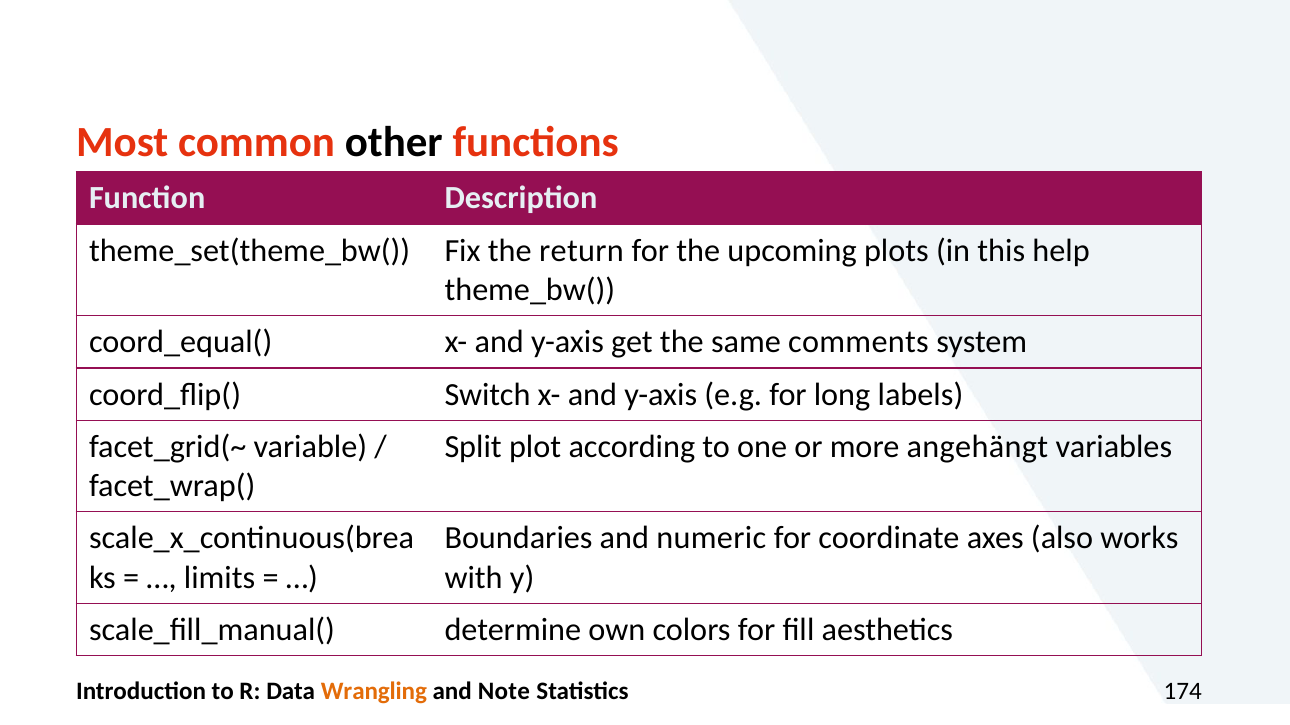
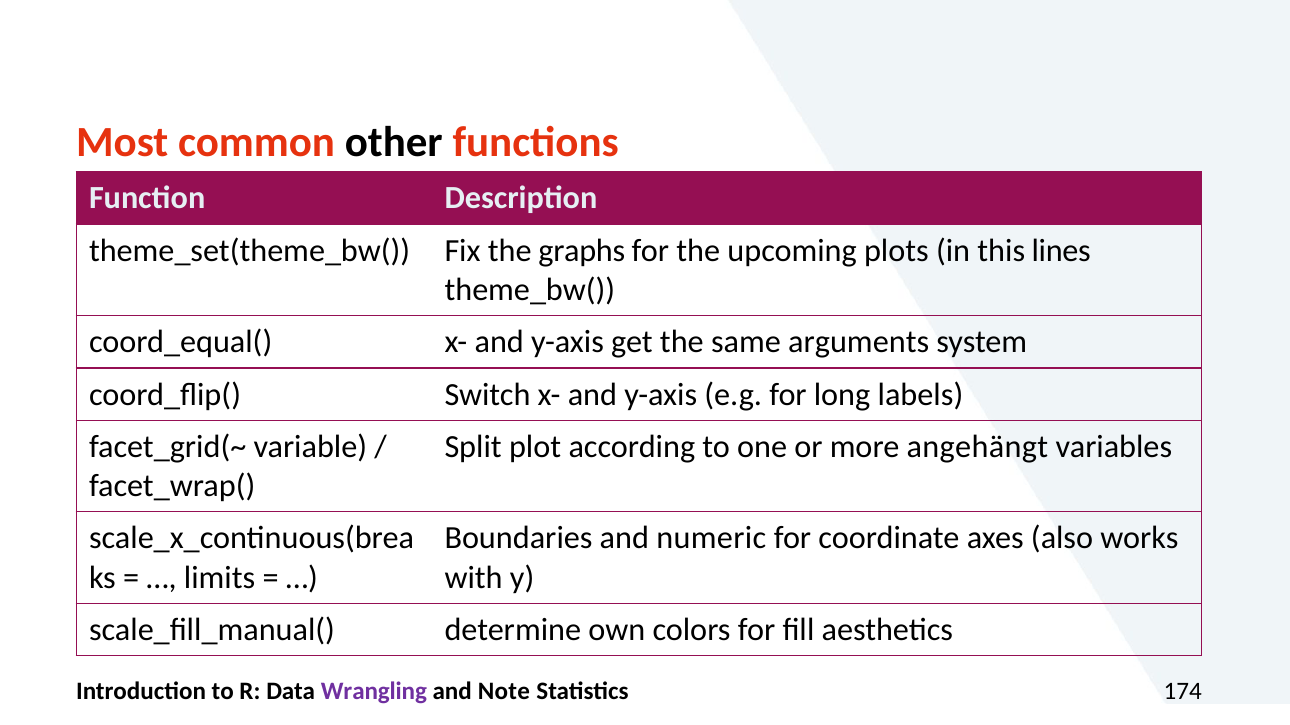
return: return -> graphs
help: help -> lines
comments: comments -> arguments
Wrangling colour: orange -> purple
